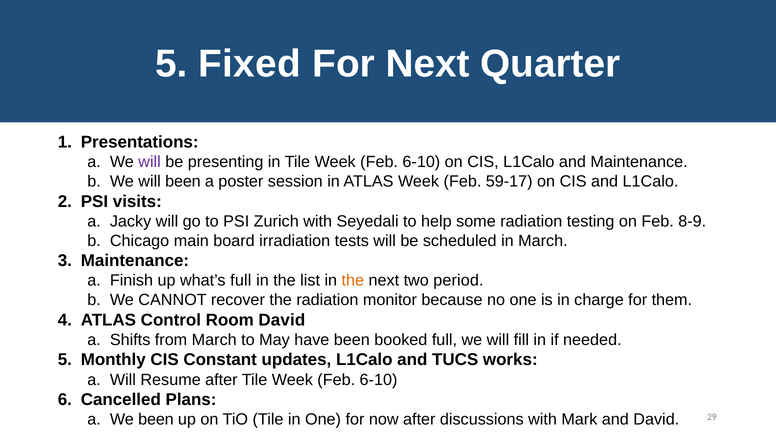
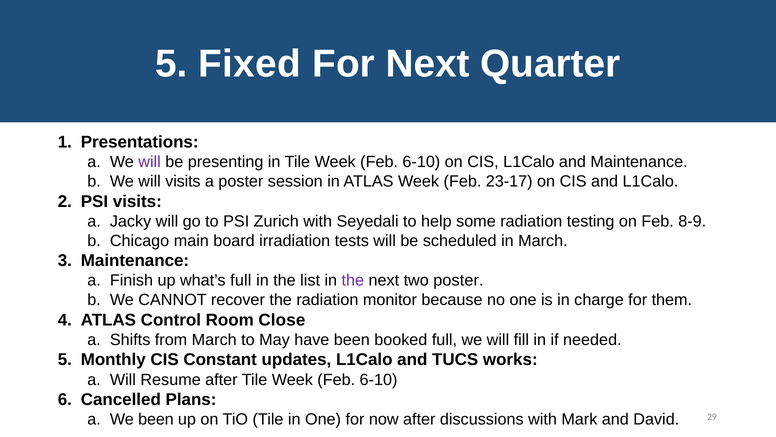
will been: been -> visits
59-17: 59-17 -> 23-17
the at (353, 280) colour: orange -> purple
two period: period -> poster
Room David: David -> Close
